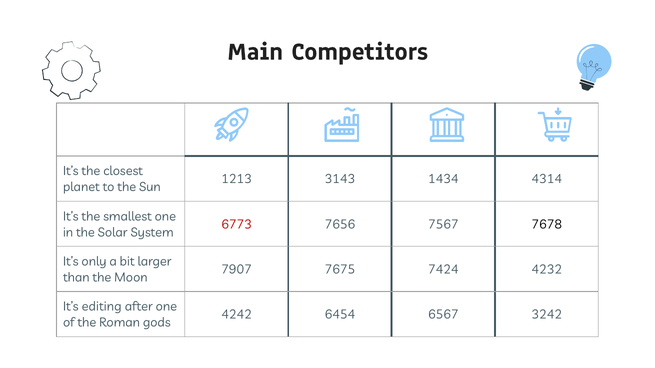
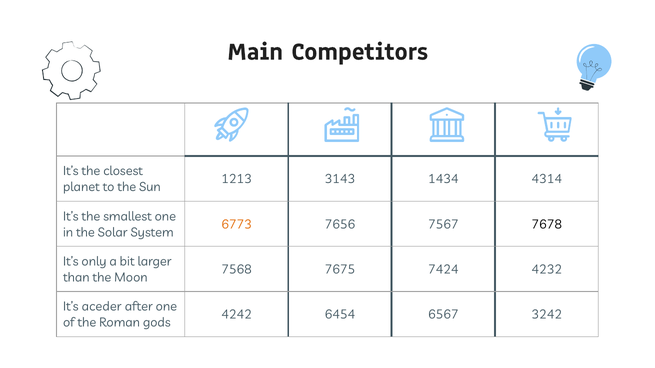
6773 colour: red -> orange
7907: 7907 -> 7568
editing: editing -> aceder
